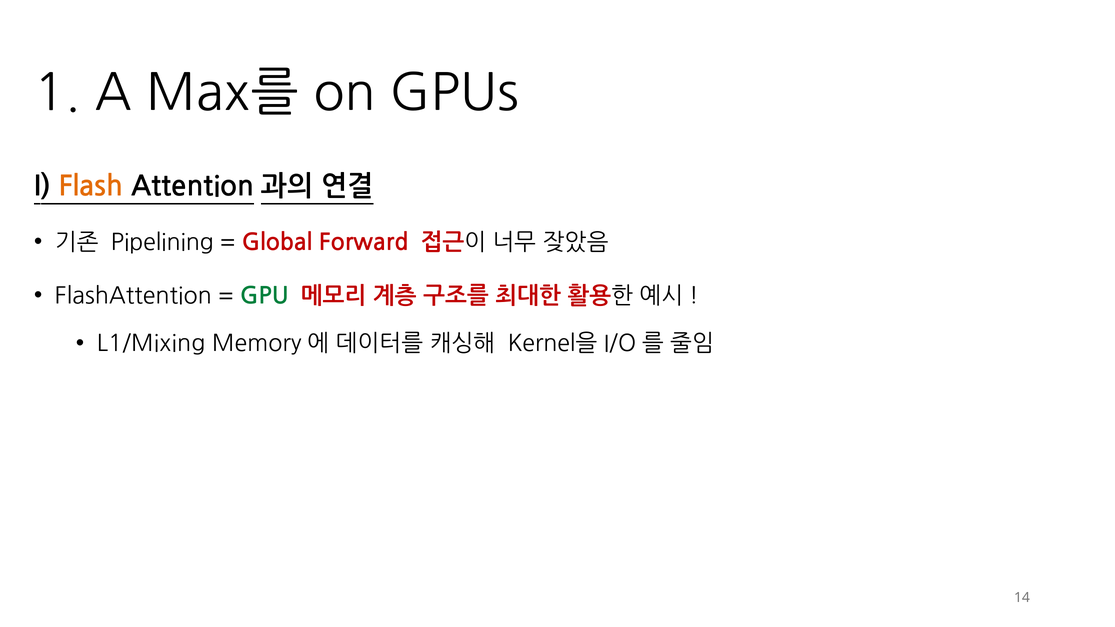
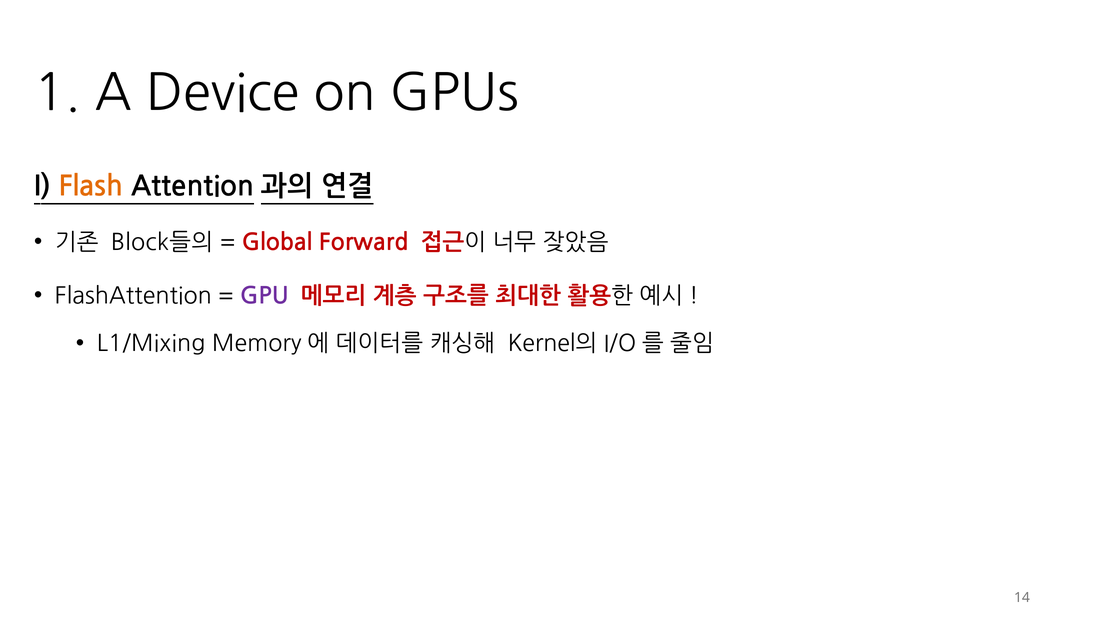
Max를: Max를 -> Device
Pipelining: Pipelining -> Block들의
GPU colour: green -> purple
Kernel을: Kernel을 -> Kernel의
